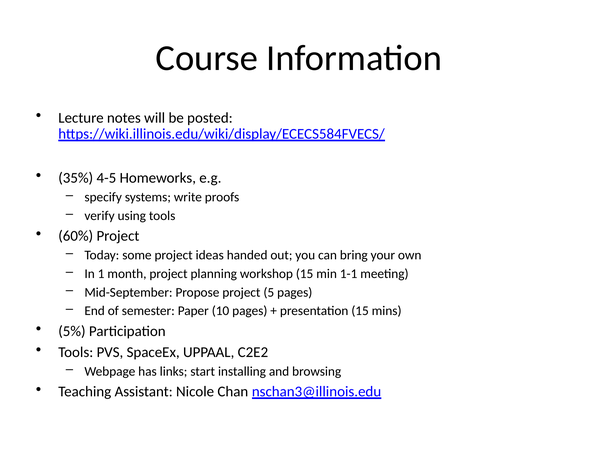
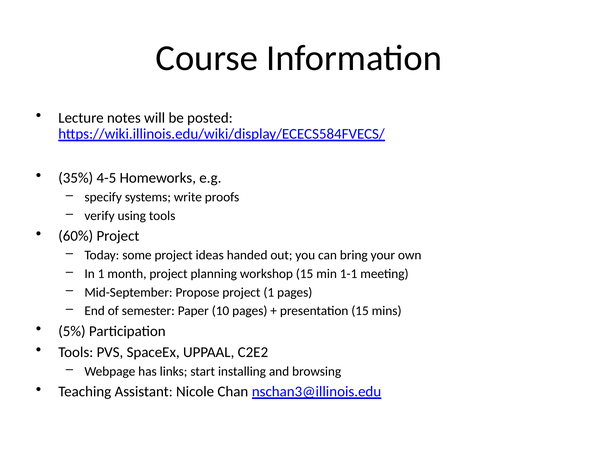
project 5: 5 -> 1
